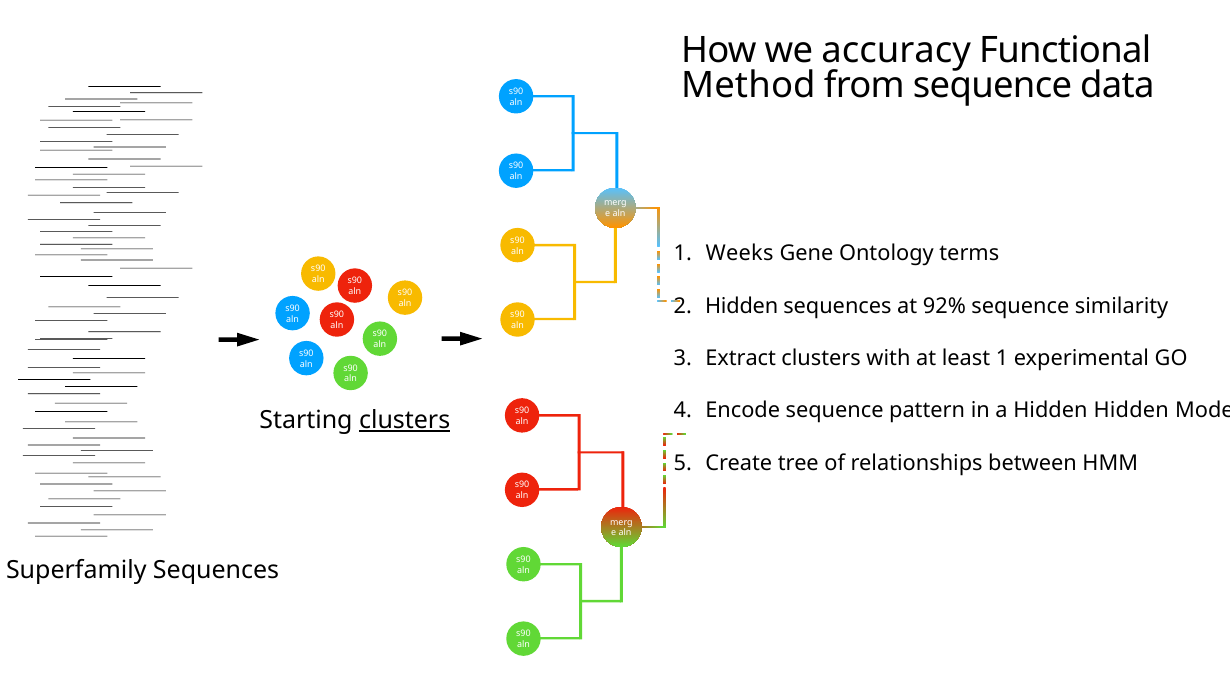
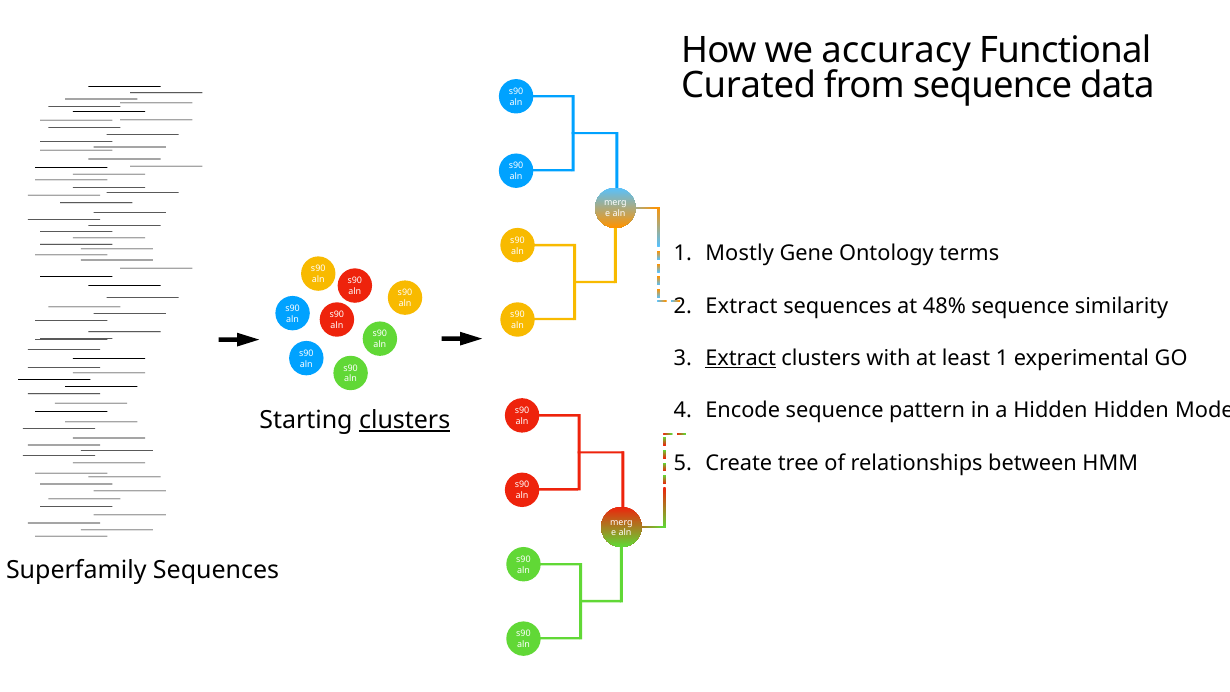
Method: Method -> Curated
Weeks: Weeks -> Mostly
Hidden at (742, 306): Hidden -> Extract
92%: 92% -> 48%
Extract at (741, 358) underline: none -> present
